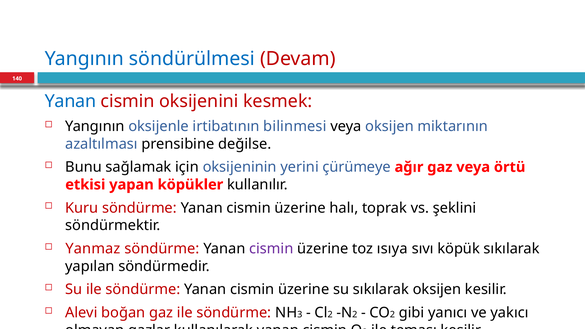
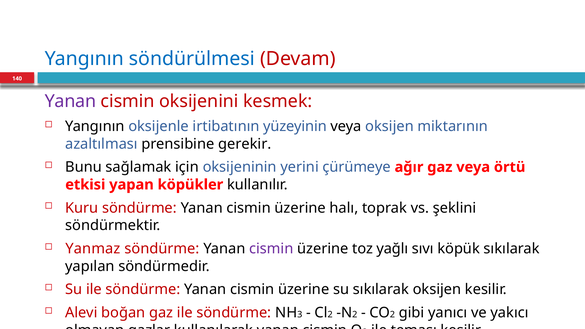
Yanan at (70, 101) colour: blue -> purple
bilinmesi: bilinmesi -> yüzeyinin
değilse: değilse -> gerekir
ısıya: ısıya -> yağlı
